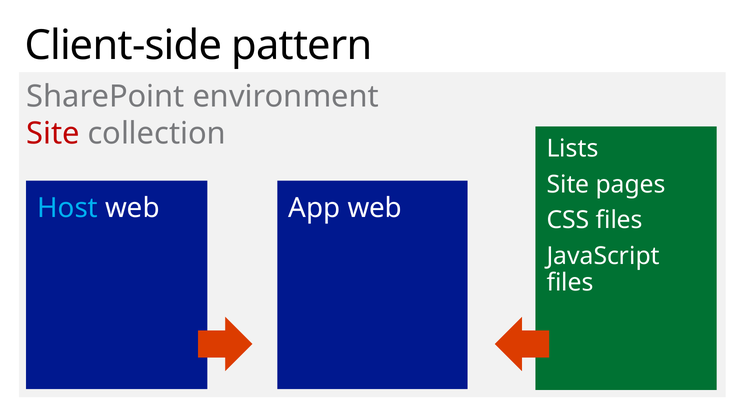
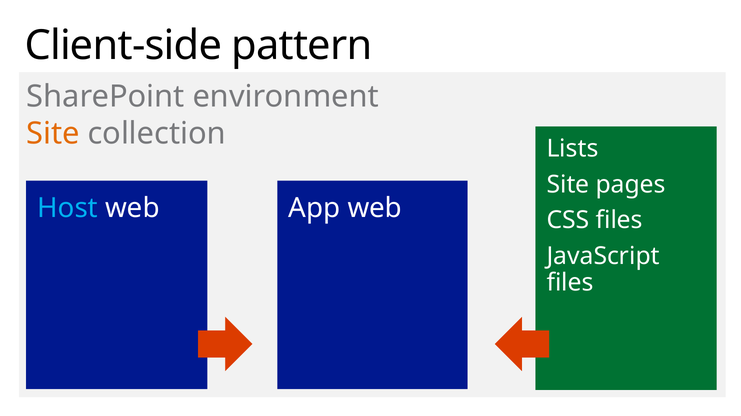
Site at (53, 134) colour: red -> orange
